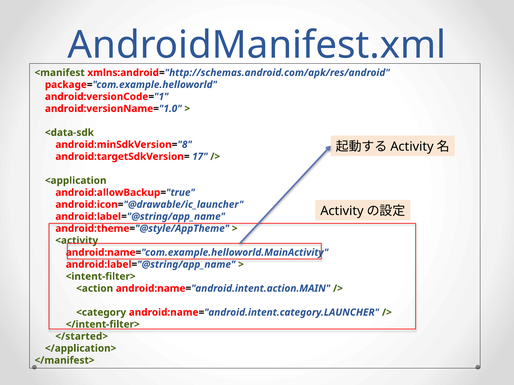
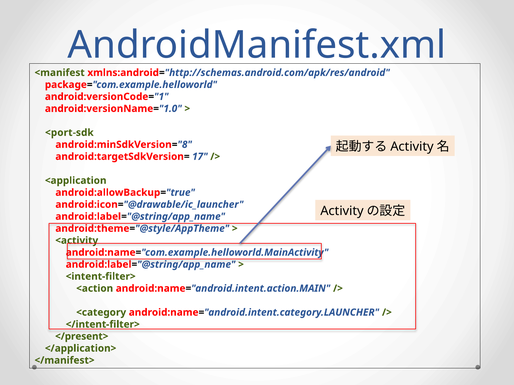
<data-sdk: <data-sdk -> <port-sdk
</started>: </started> -> </present>
